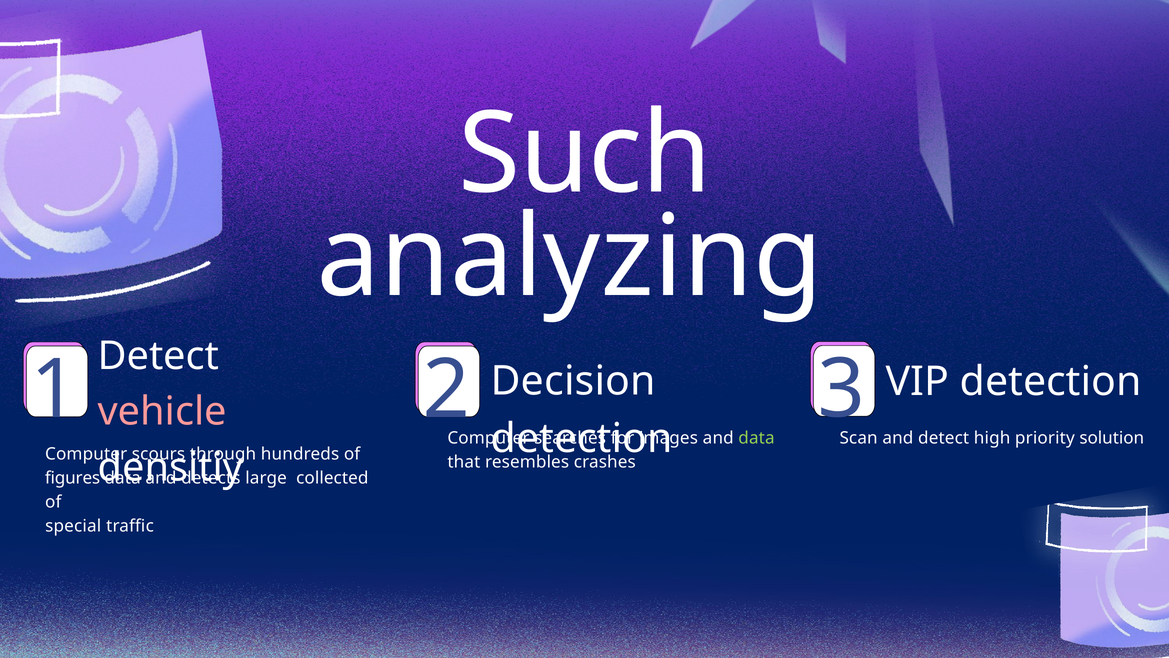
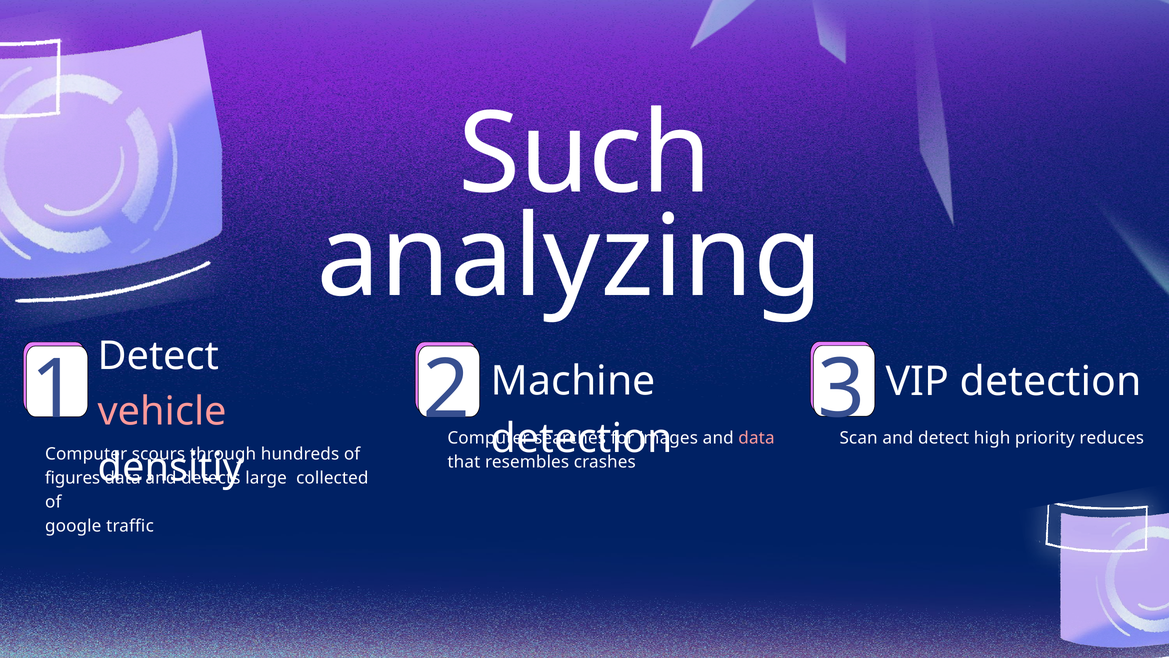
Decision: Decision -> Machine
solution: solution -> reduces
data at (756, 438) colour: light green -> pink
special: special -> google
